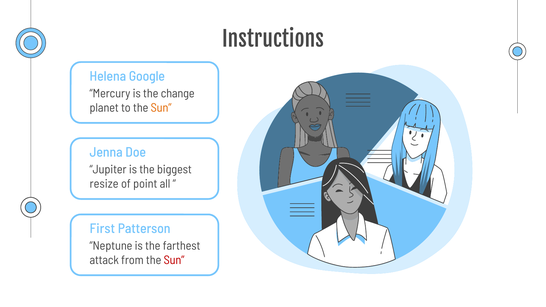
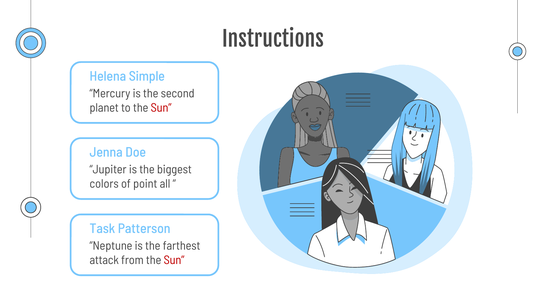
Google: Google -> Simple
change: change -> second
Sun at (161, 108) colour: orange -> red
resize: resize -> colors
First: First -> Task
